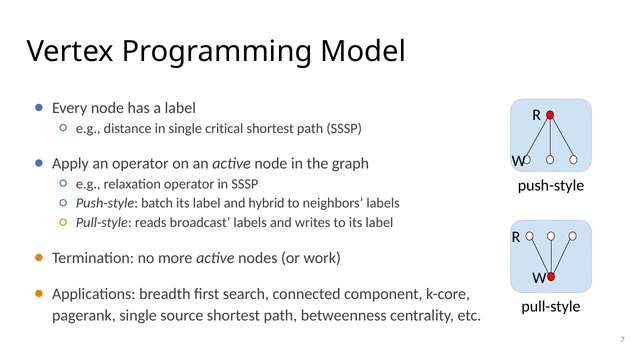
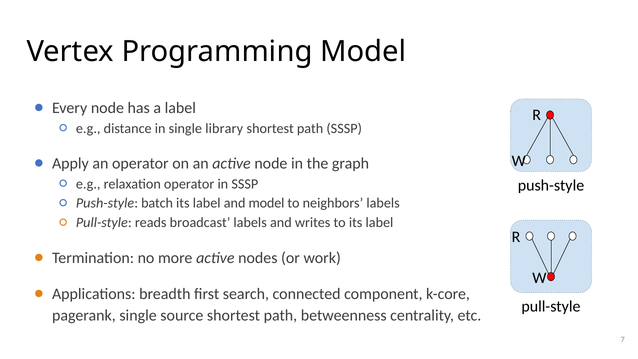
critical: critical -> library
and hybrid: hybrid -> model
